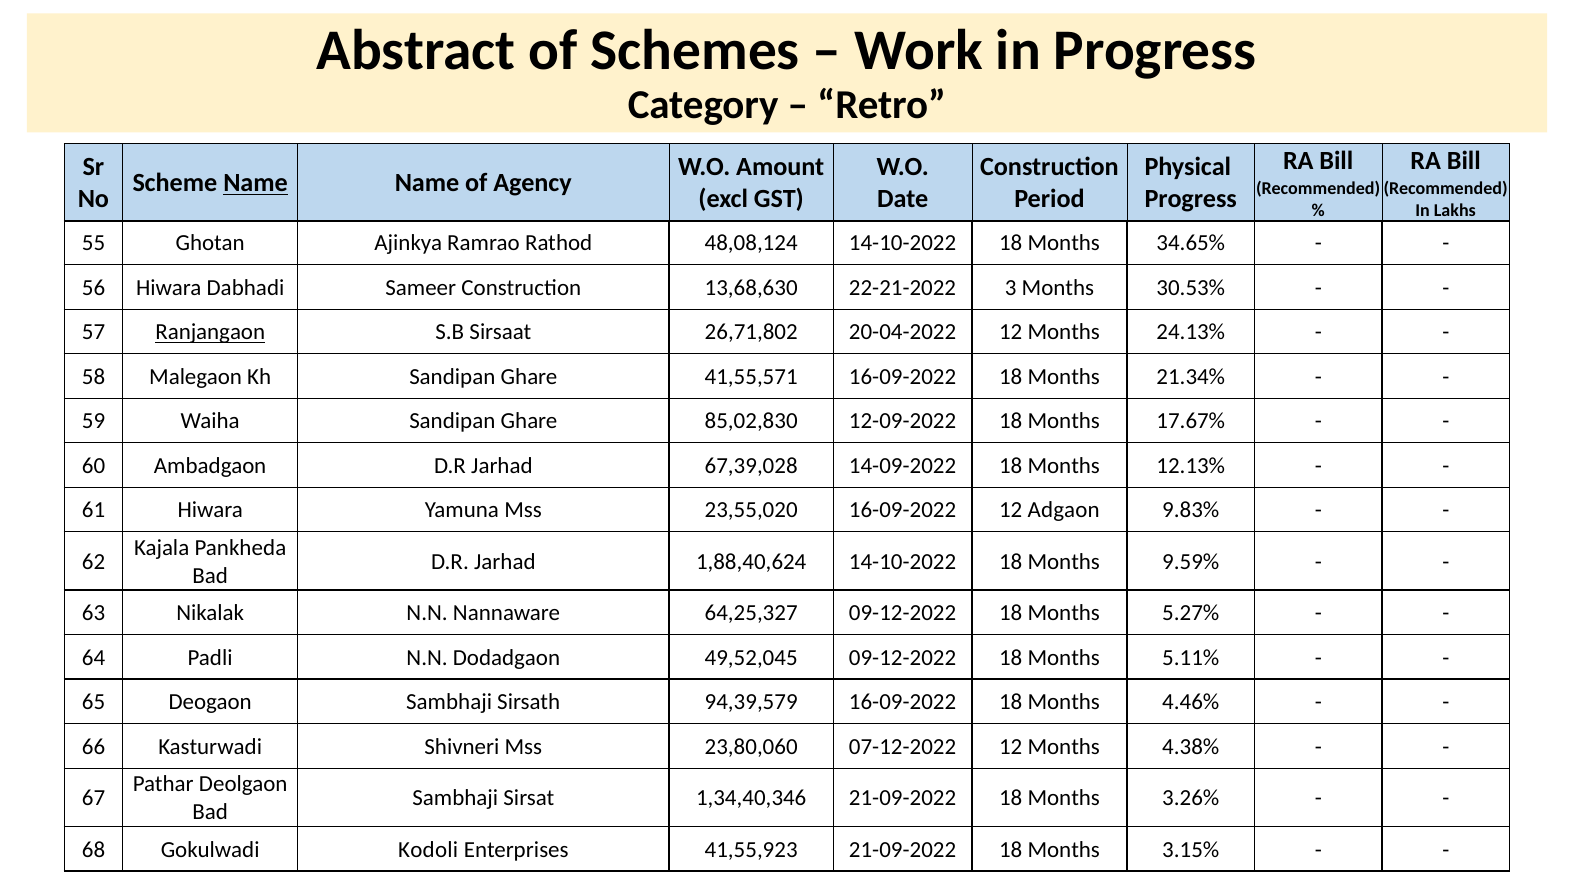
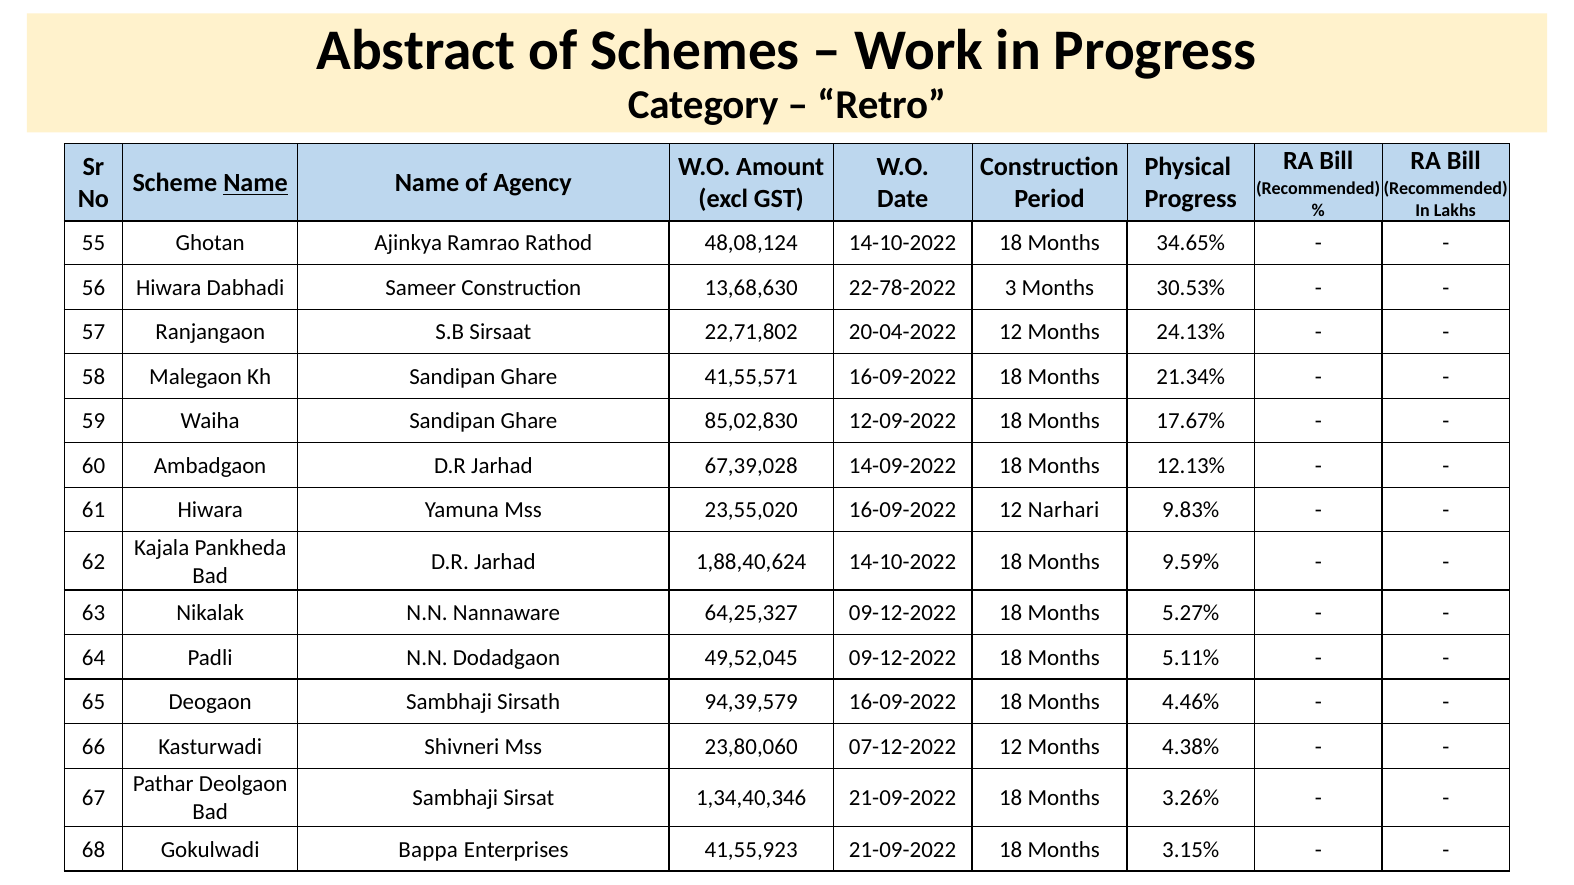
22-21-2022: 22-21-2022 -> 22-78-2022
Ranjangaon underline: present -> none
26,71,802: 26,71,802 -> 22,71,802
Adgaon: Adgaon -> Narhari
Kodoli: Kodoli -> Bappa
